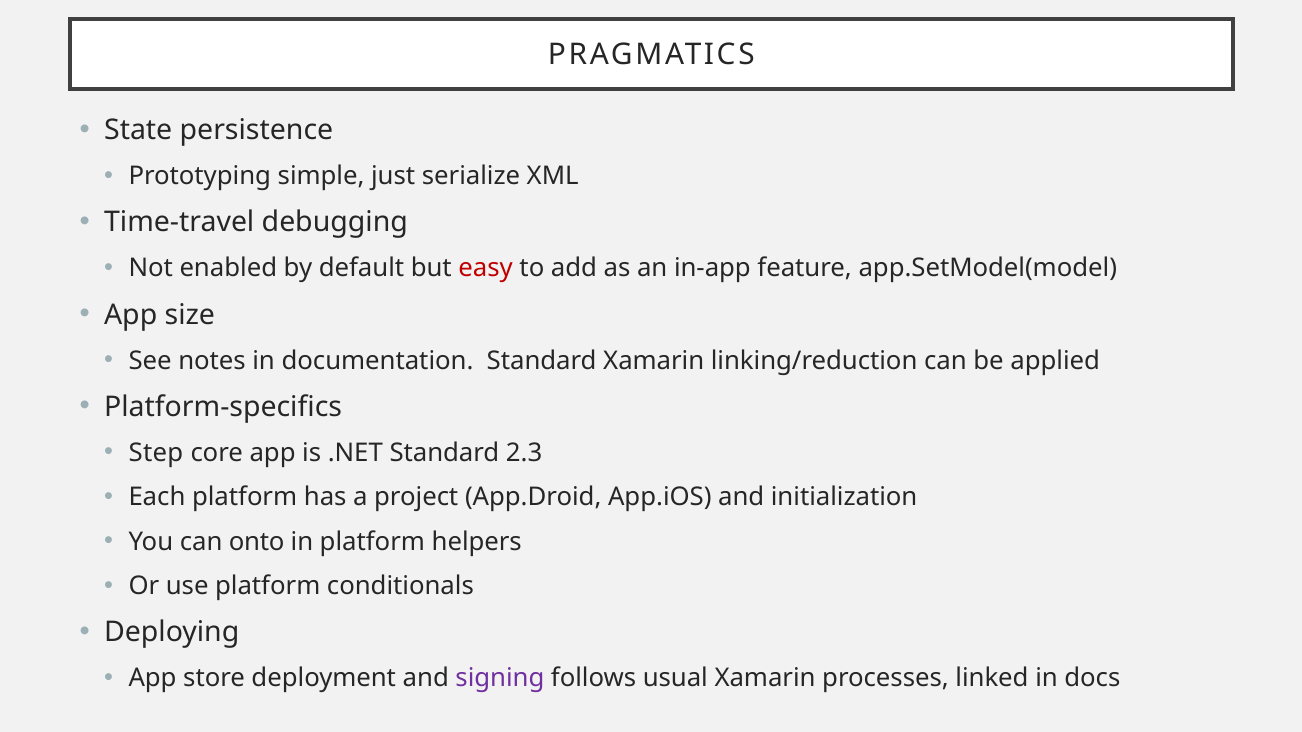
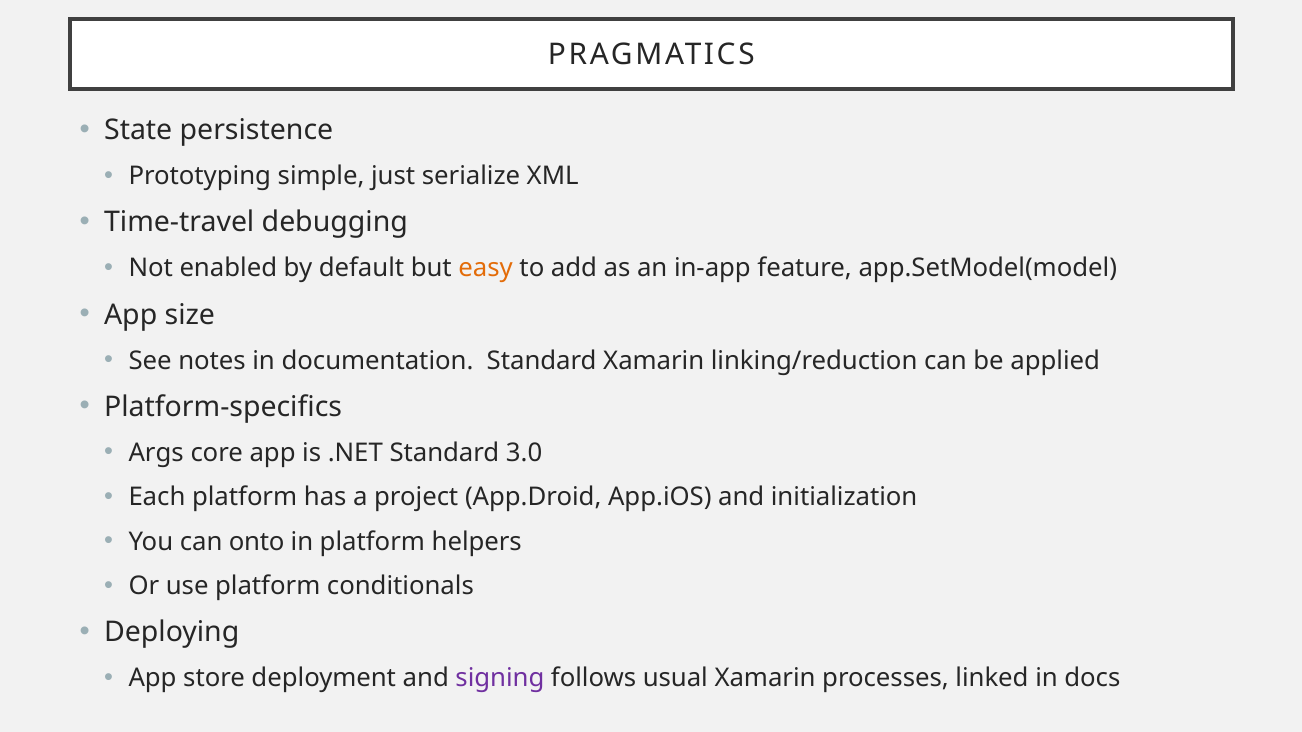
easy colour: red -> orange
Step: Step -> Args
2.3: 2.3 -> 3.0
